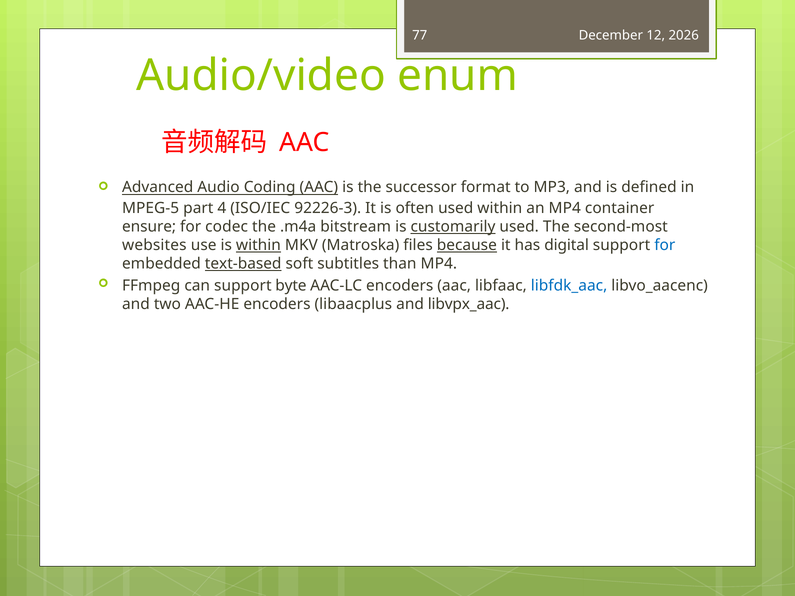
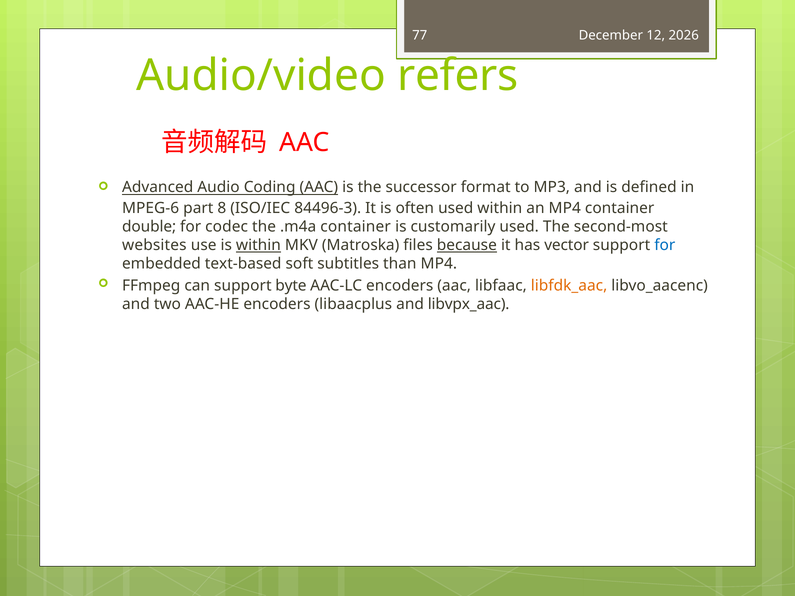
enum: enum -> refers
MPEG-5: MPEG-5 -> MPEG-6
4: 4 -> 8
92226-3: 92226-3 -> 84496-3
ensure: ensure -> double
.m4a bitstream: bitstream -> container
customarily underline: present -> none
digital: digital -> vector
text-based underline: present -> none
libfdk_aac colour: blue -> orange
